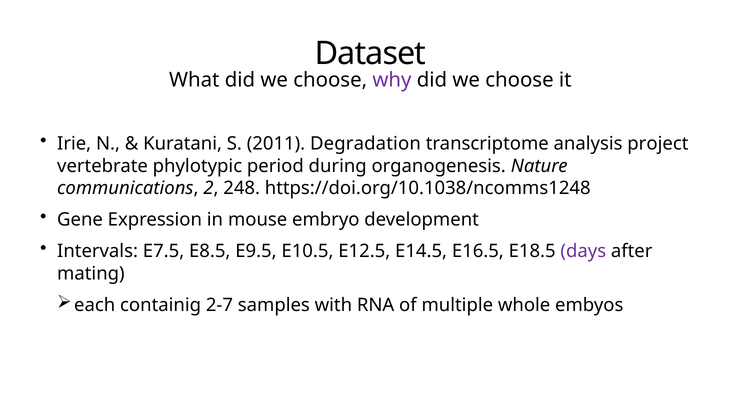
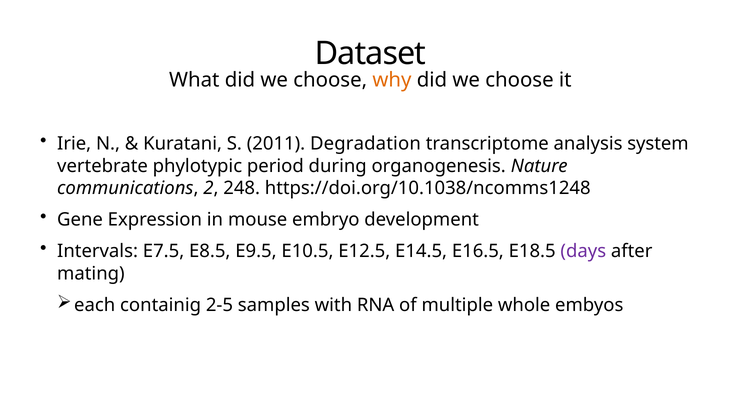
why colour: purple -> orange
project: project -> system
2-7: 2-7 -> 2-5
